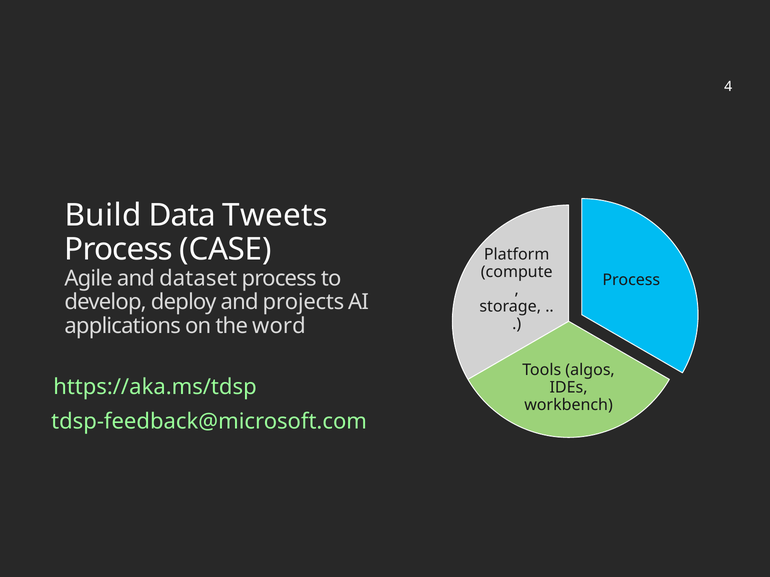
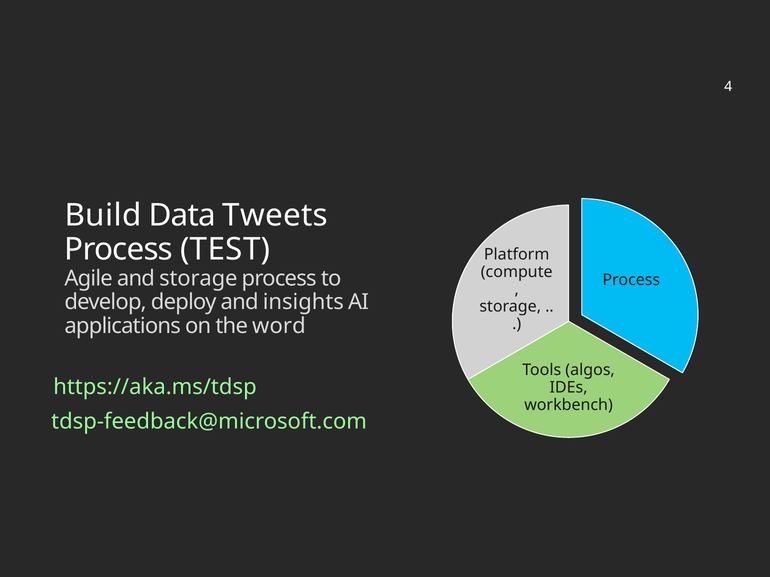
CASE: CASE -> TEST
and dataset: dataset -> storage
projects: projects -> insights
